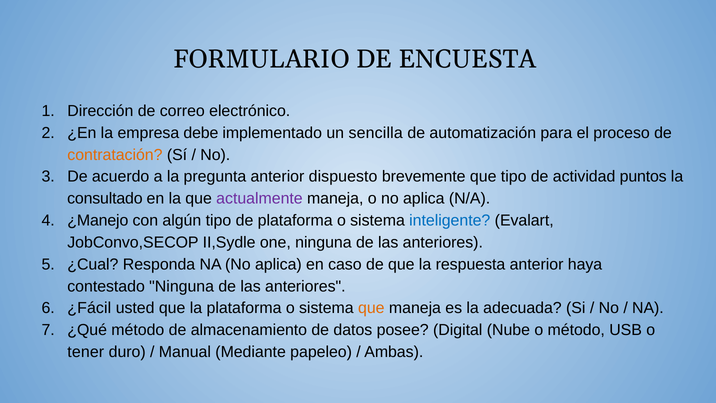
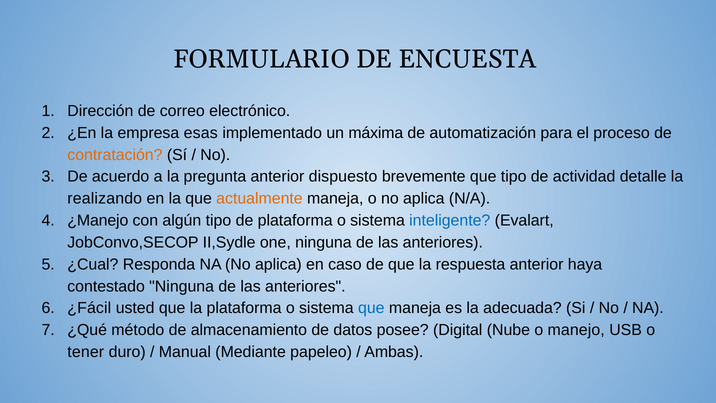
debe: debe -> esas
sencilla: sencilla -> máxima
puntos: puntos -> detalle
consultado: consultado -> realizando
actualmente colour: purple -> orange
que at (371, 308) colour: orange -> blue
o método: método -> manejo
